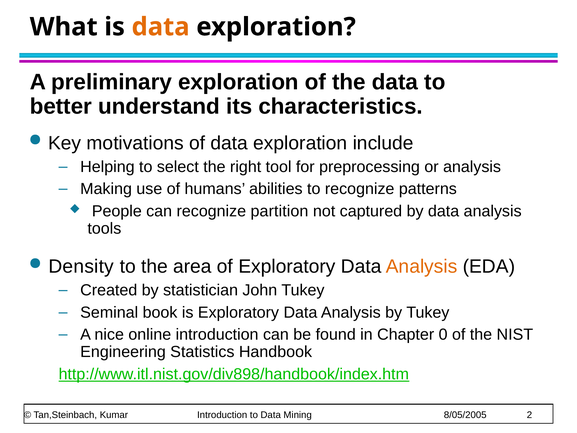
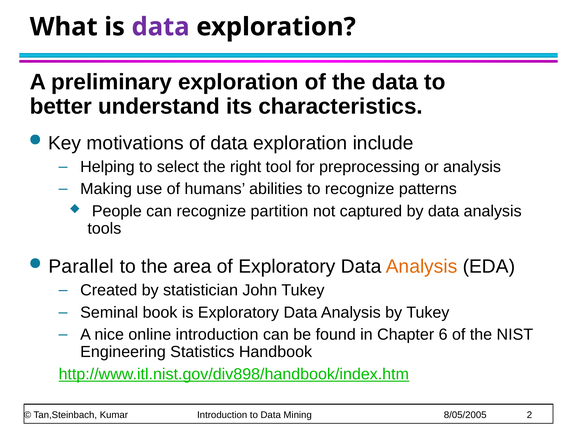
data at (161, 27) colour: orange -> purple
Density: Density -> Parallel
0: 0 -> 6
